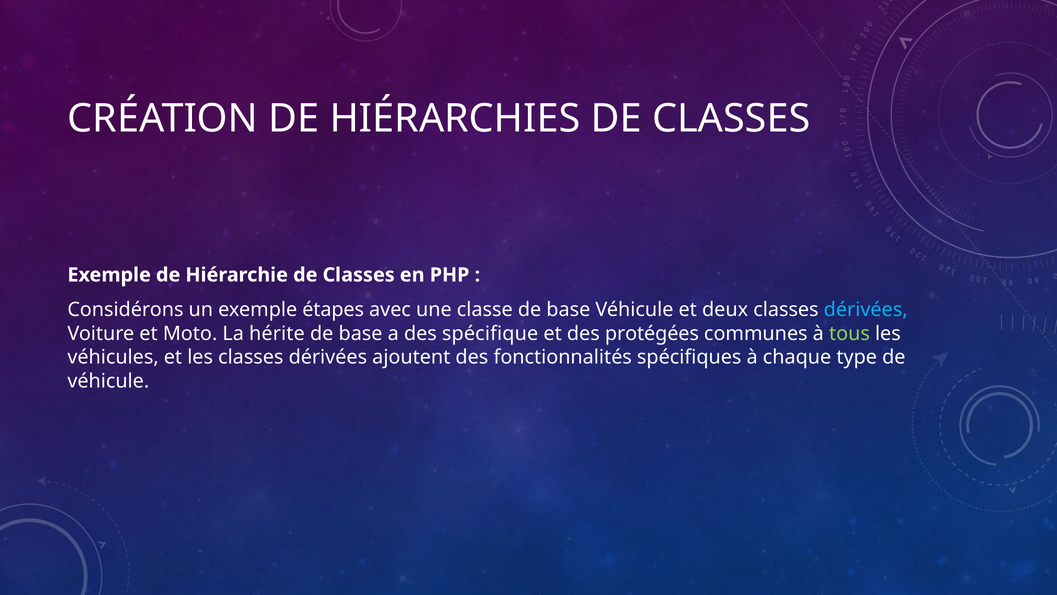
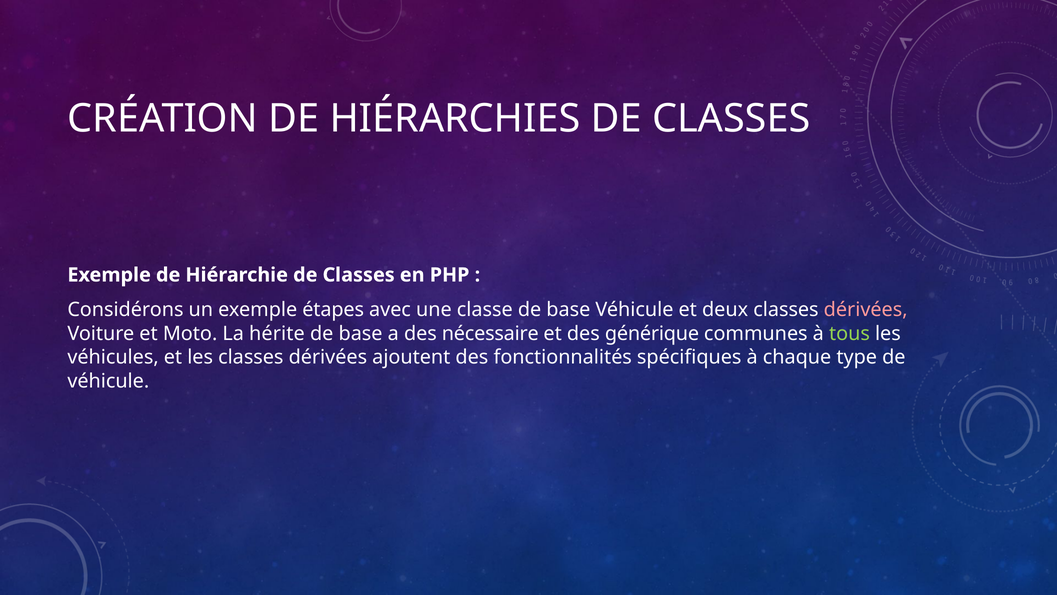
dérivées at (866, 310) colour: light blue -> pink
spécifique: spécifique -> nécessaire
protégées: protégées -> générique
